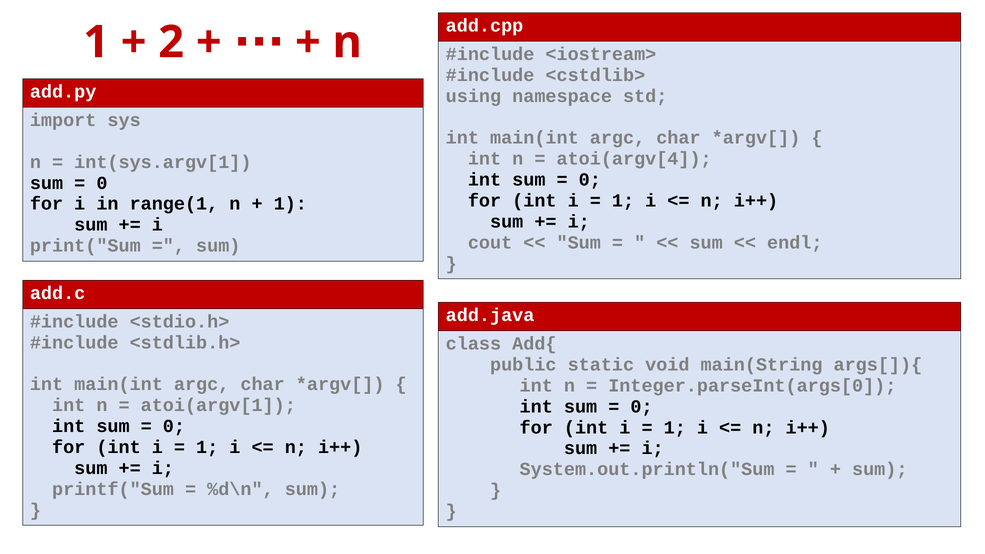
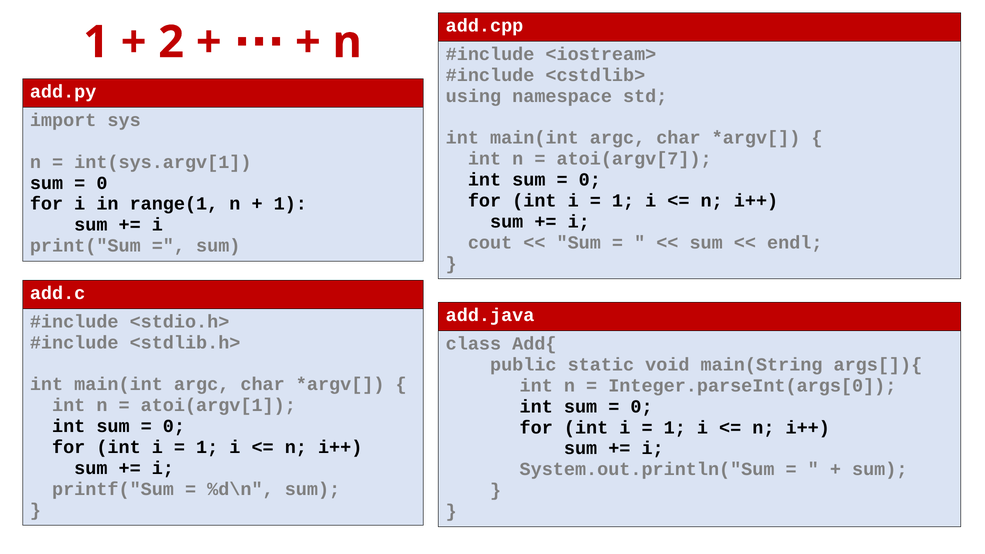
atoi(argv[4: atoi(argv[4 -> atoi(argv[7
